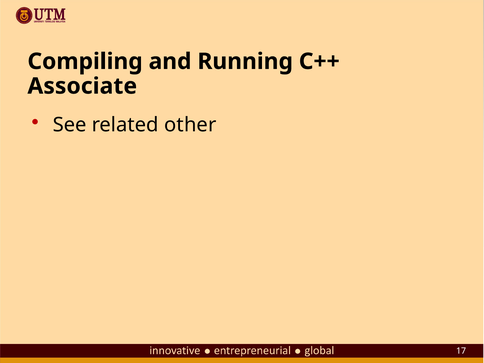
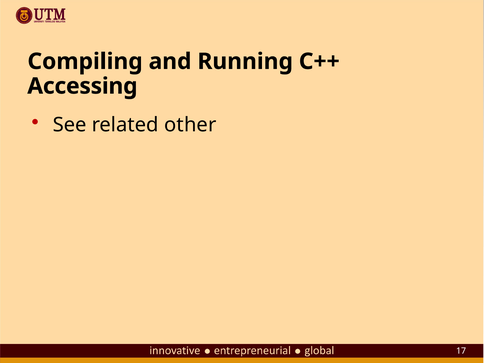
Associate: Associate -> Accessing
